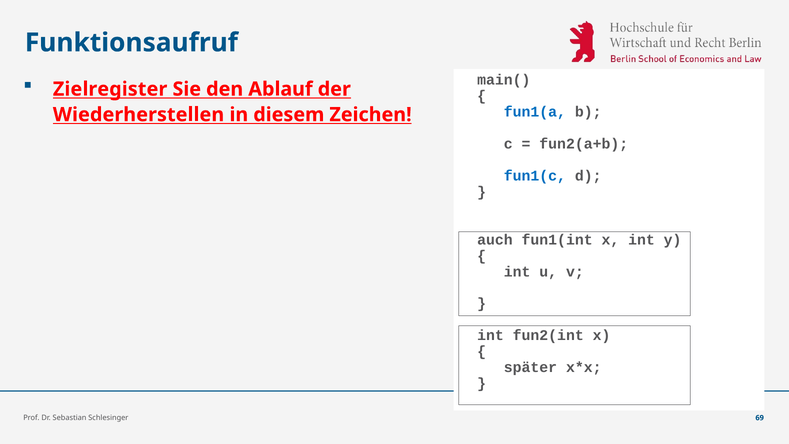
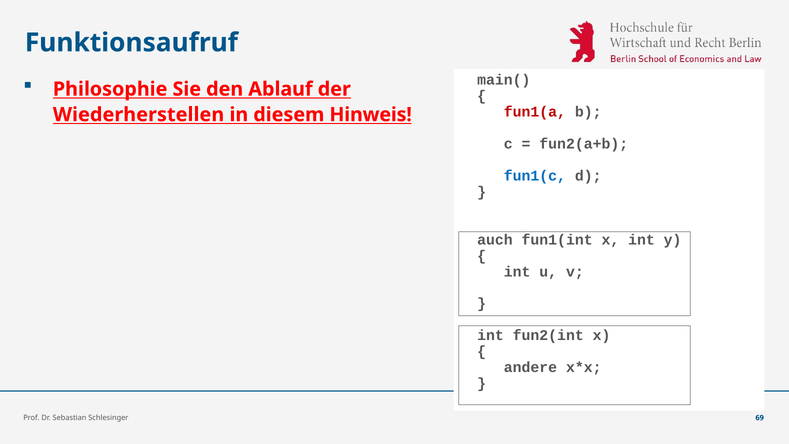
Zielregister: Zielregister -> Philosophie
fun1(a colour: blue -> red
Zeichen: Zeichen -> Hinweis
später: später -> andere
